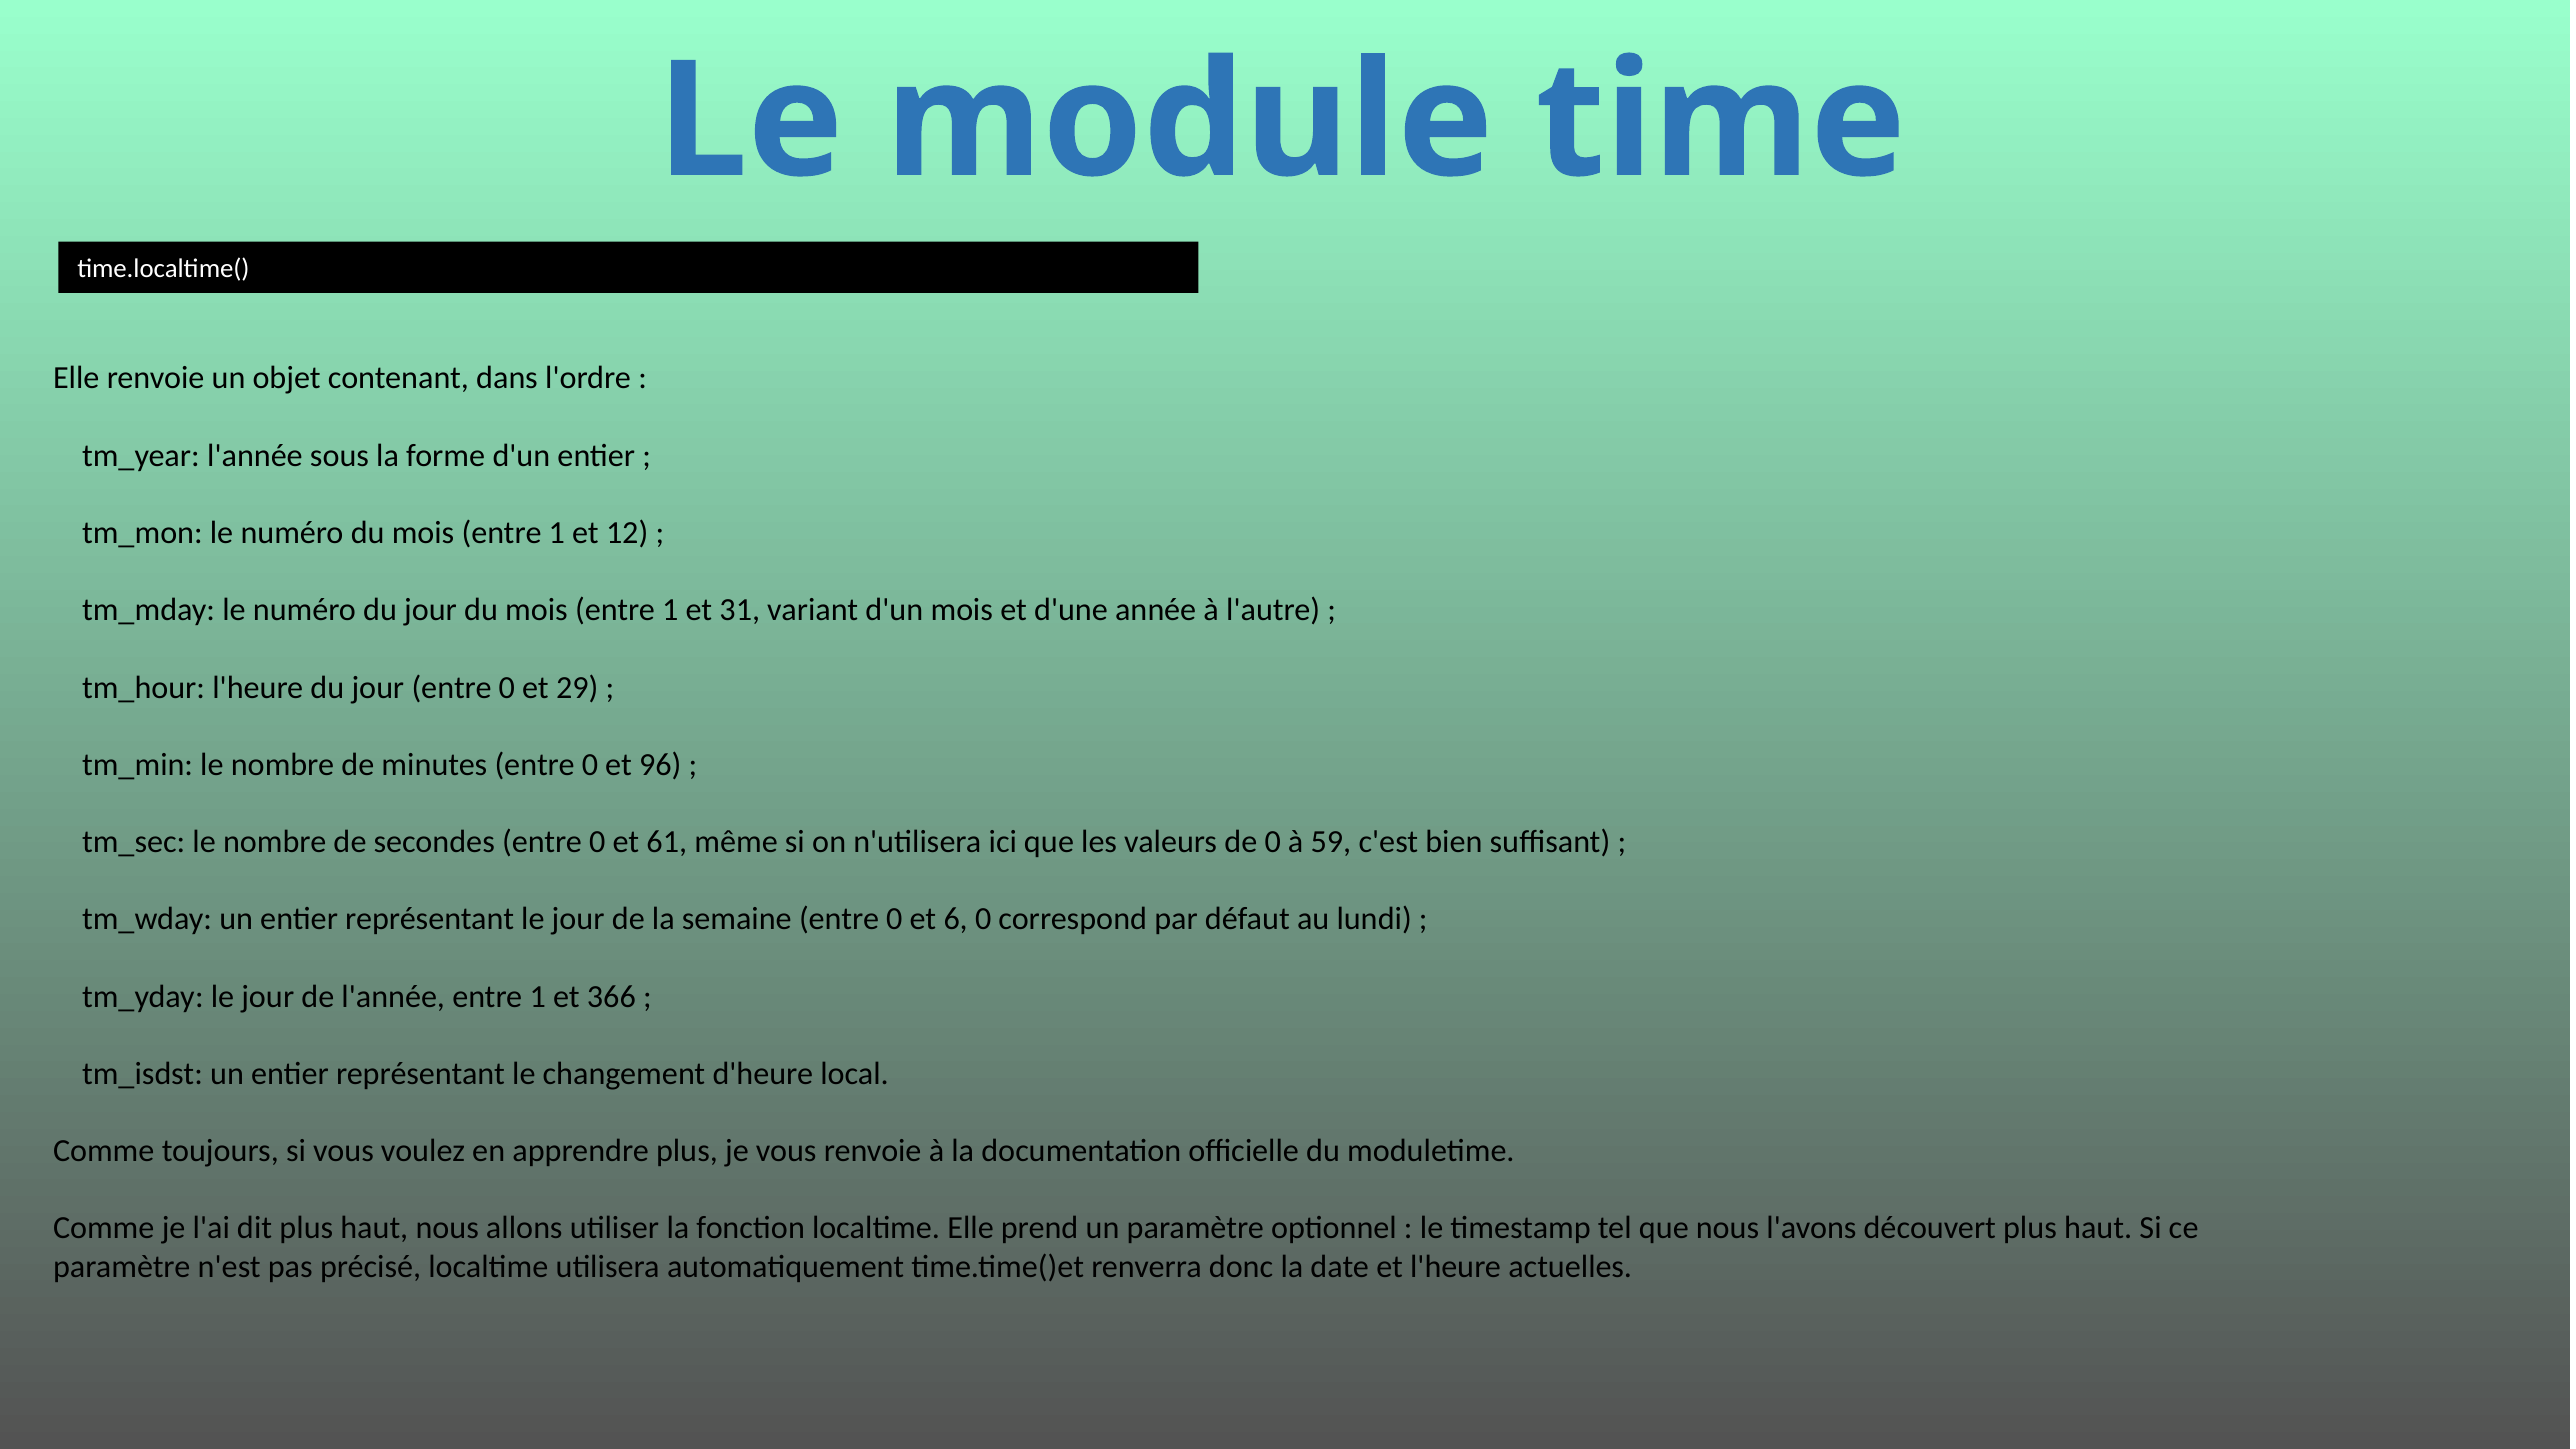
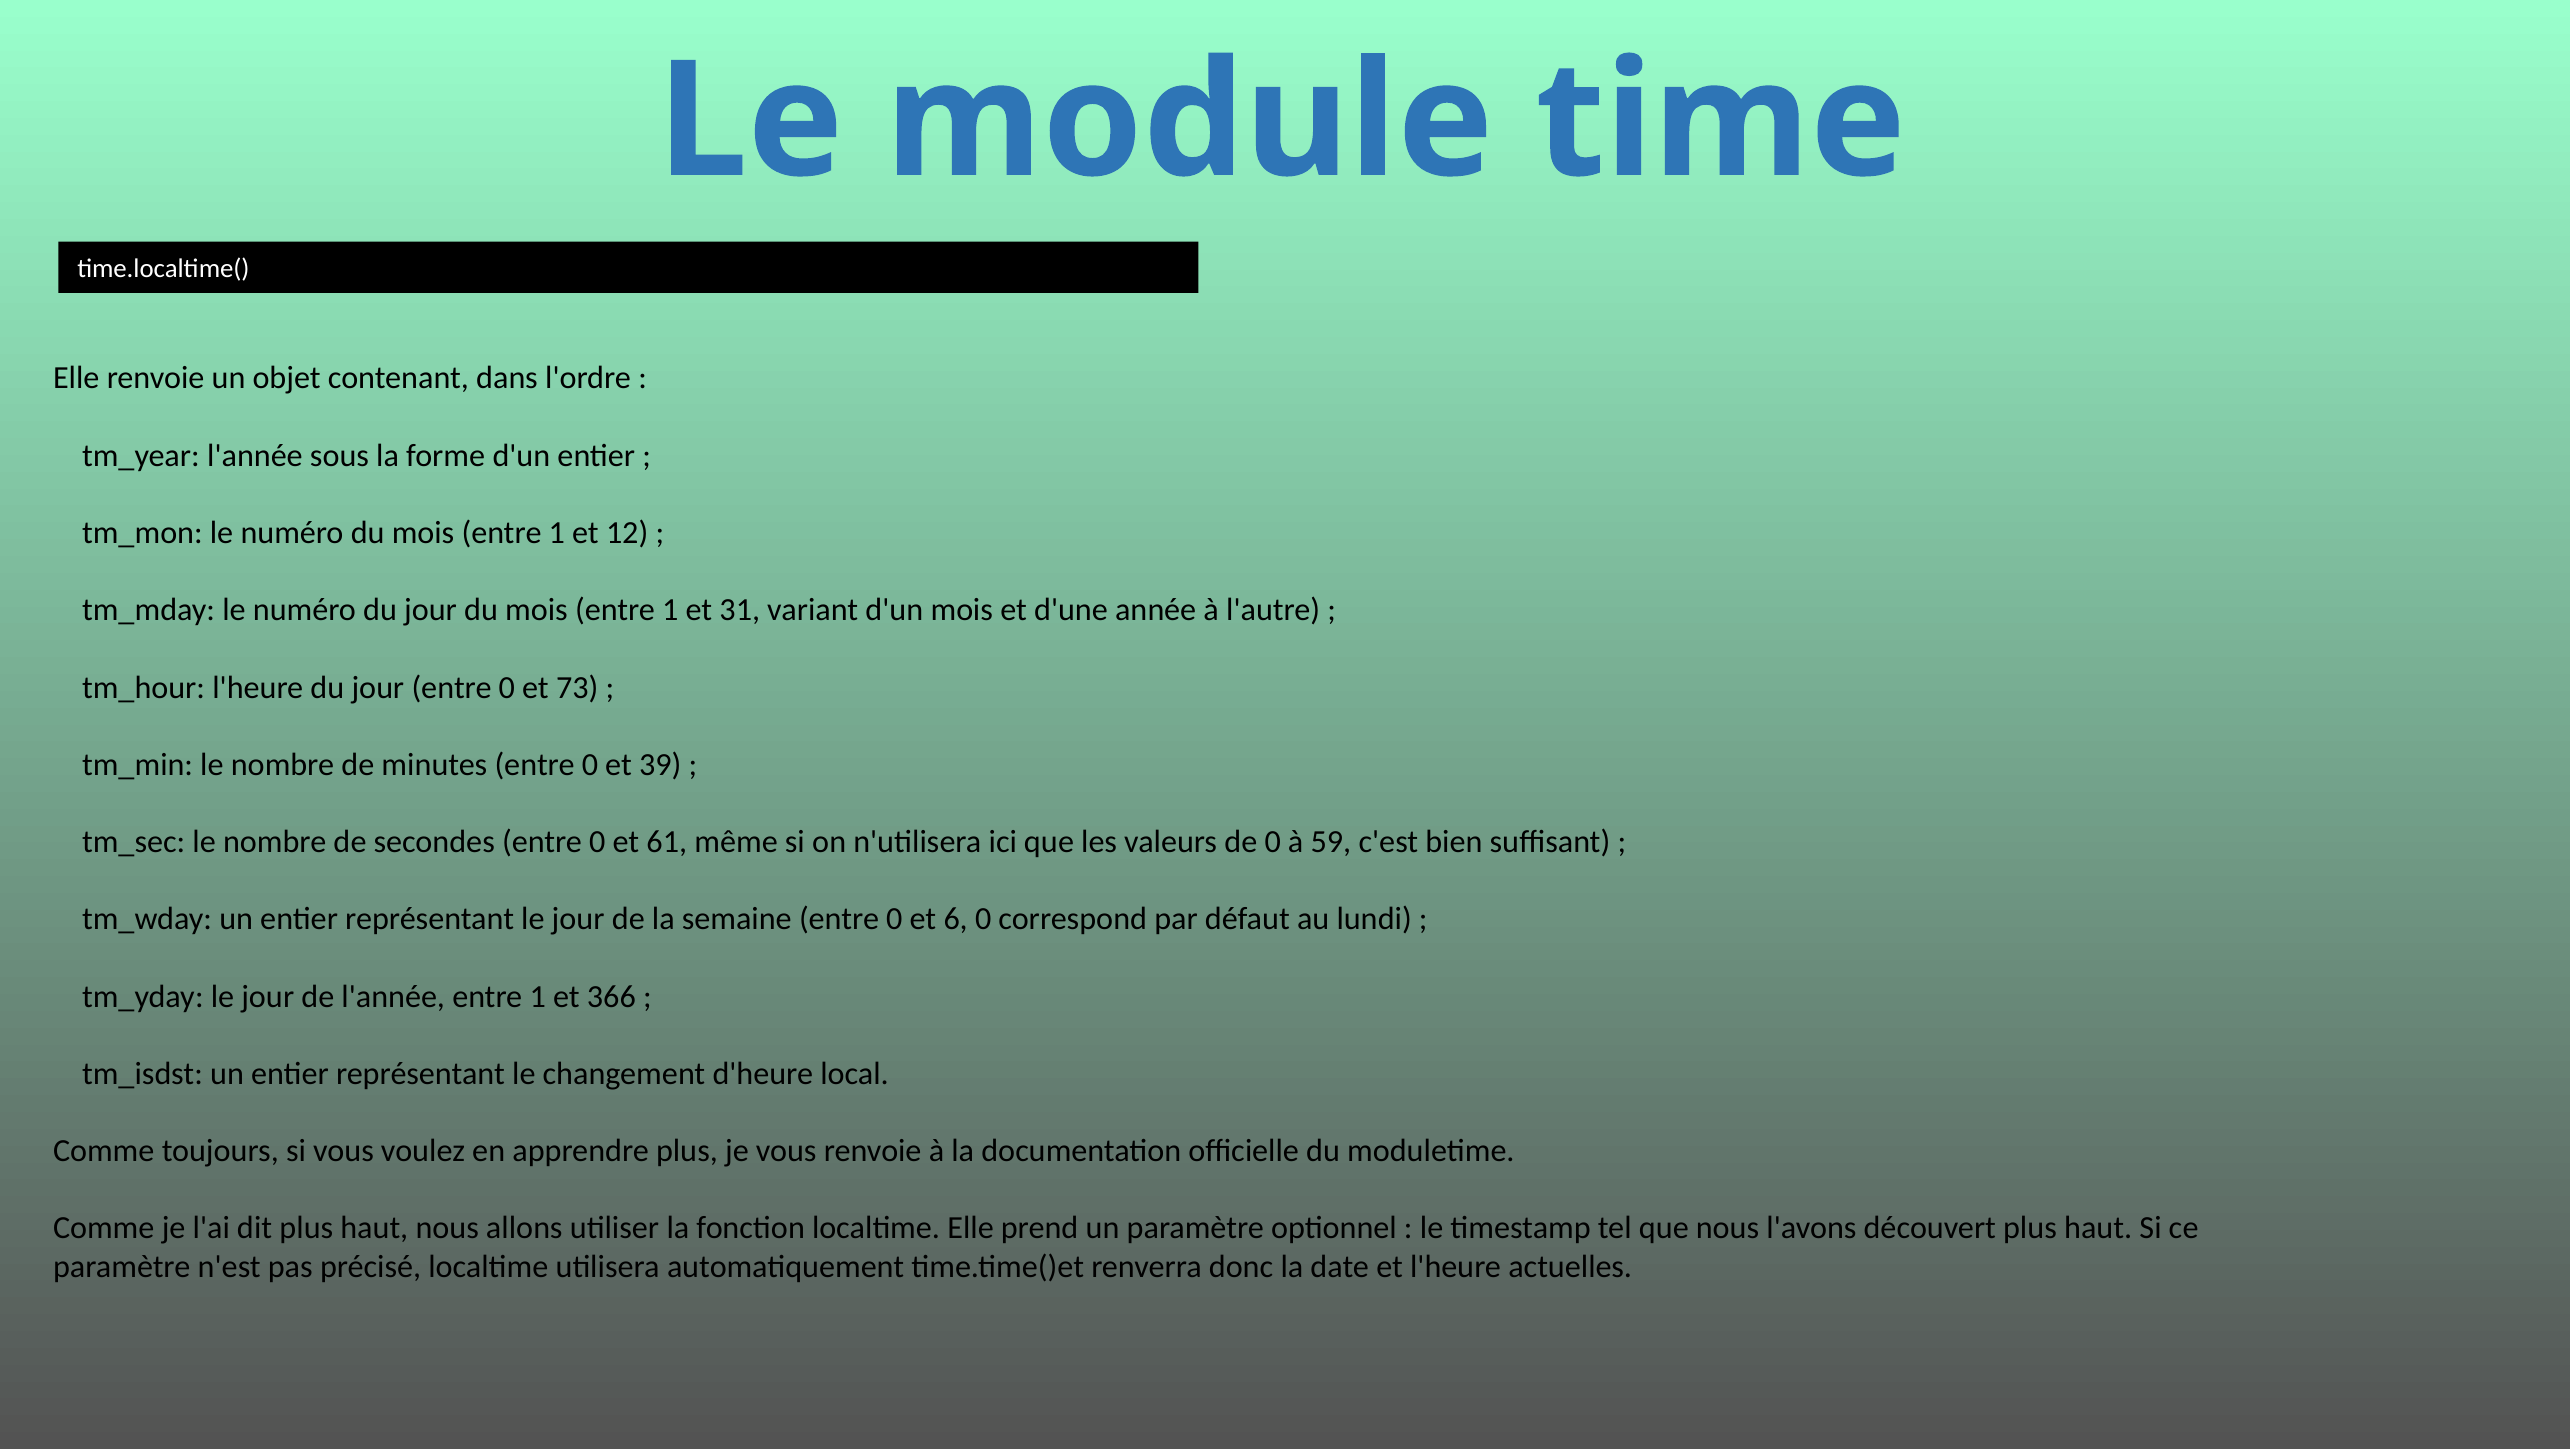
29: 29 -> 73
96: 96 -> 39
